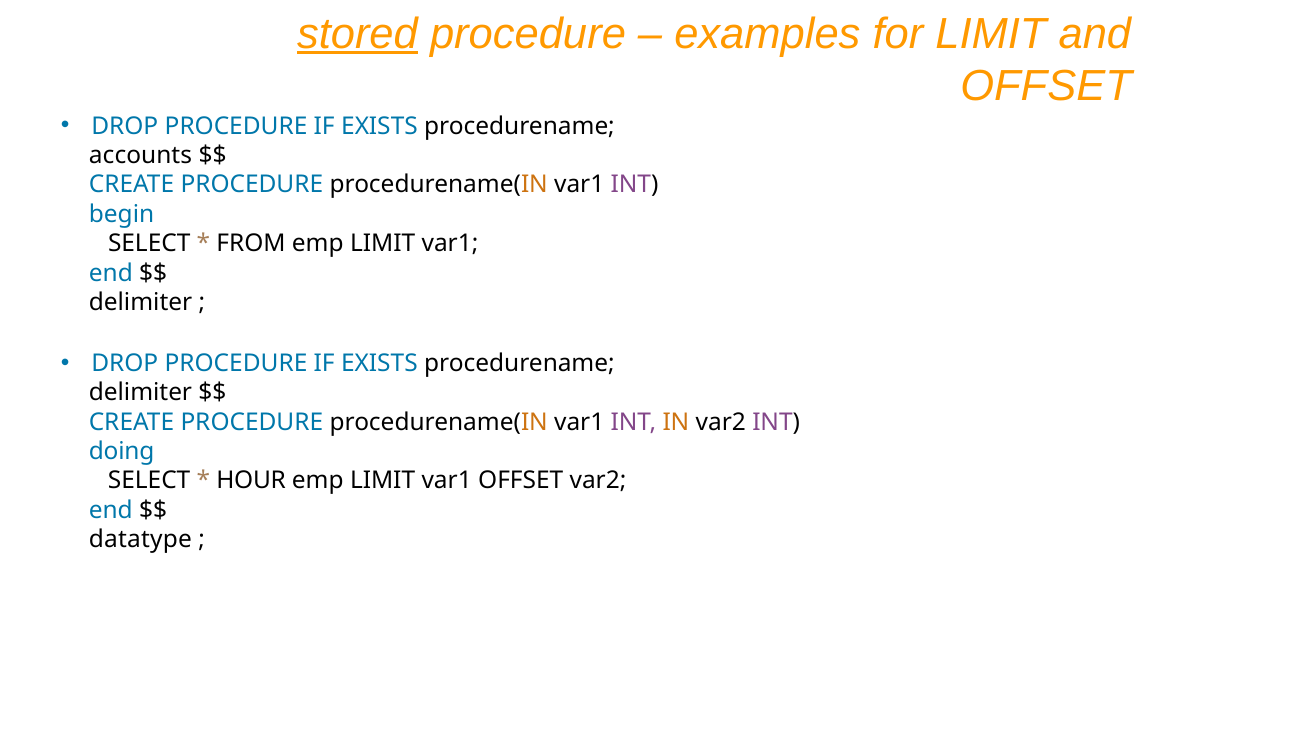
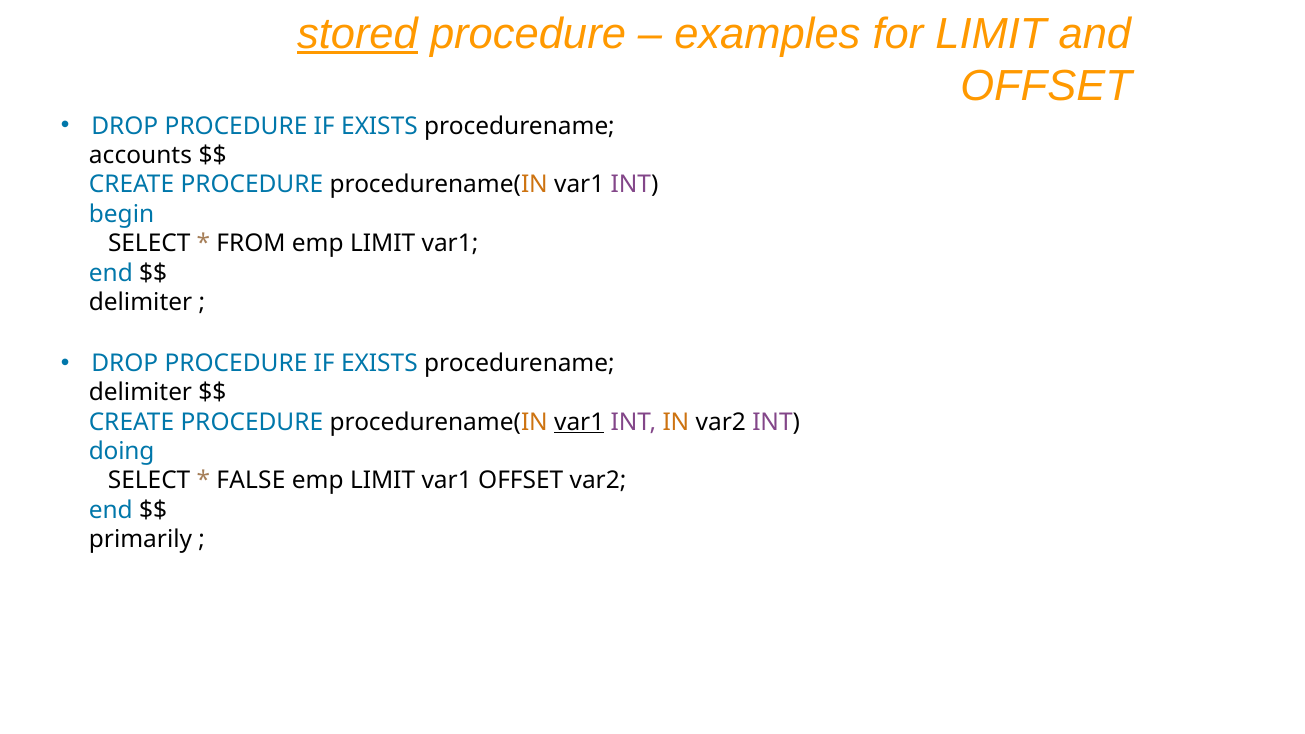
var1 at (579, 422) underline: none -> present
HOUR: HOUR -> FALSE
datatype: datatype -> primarily
